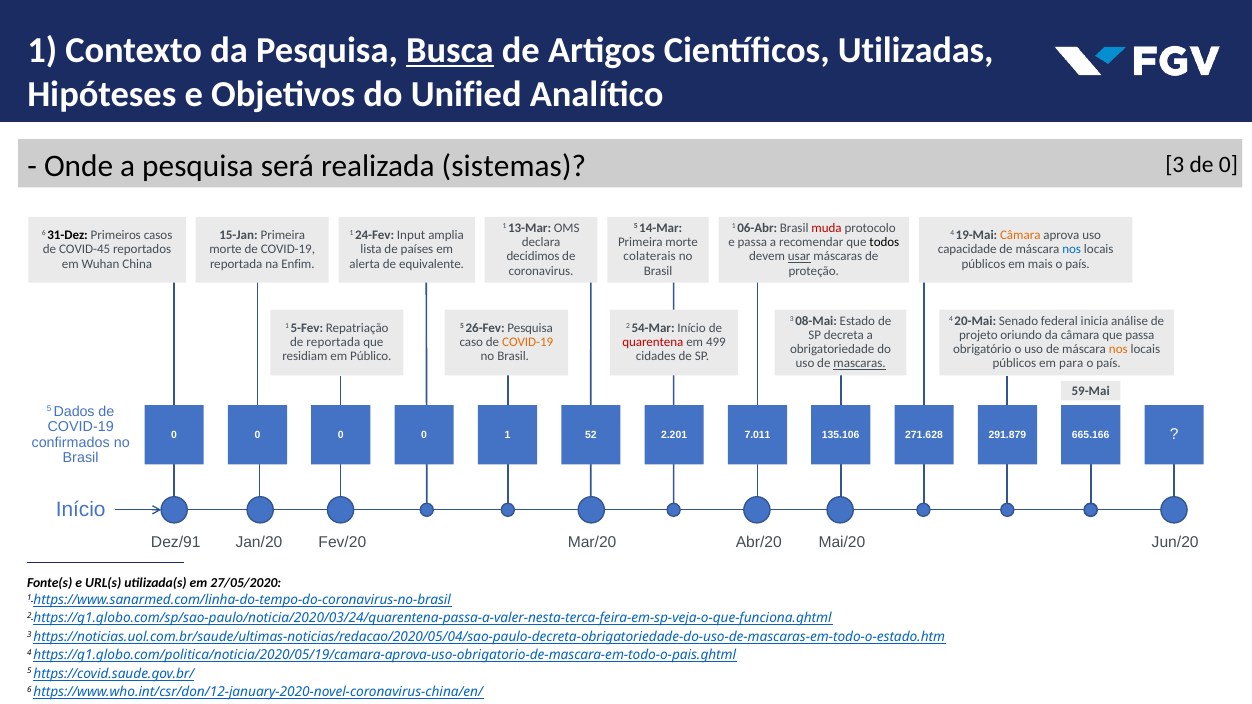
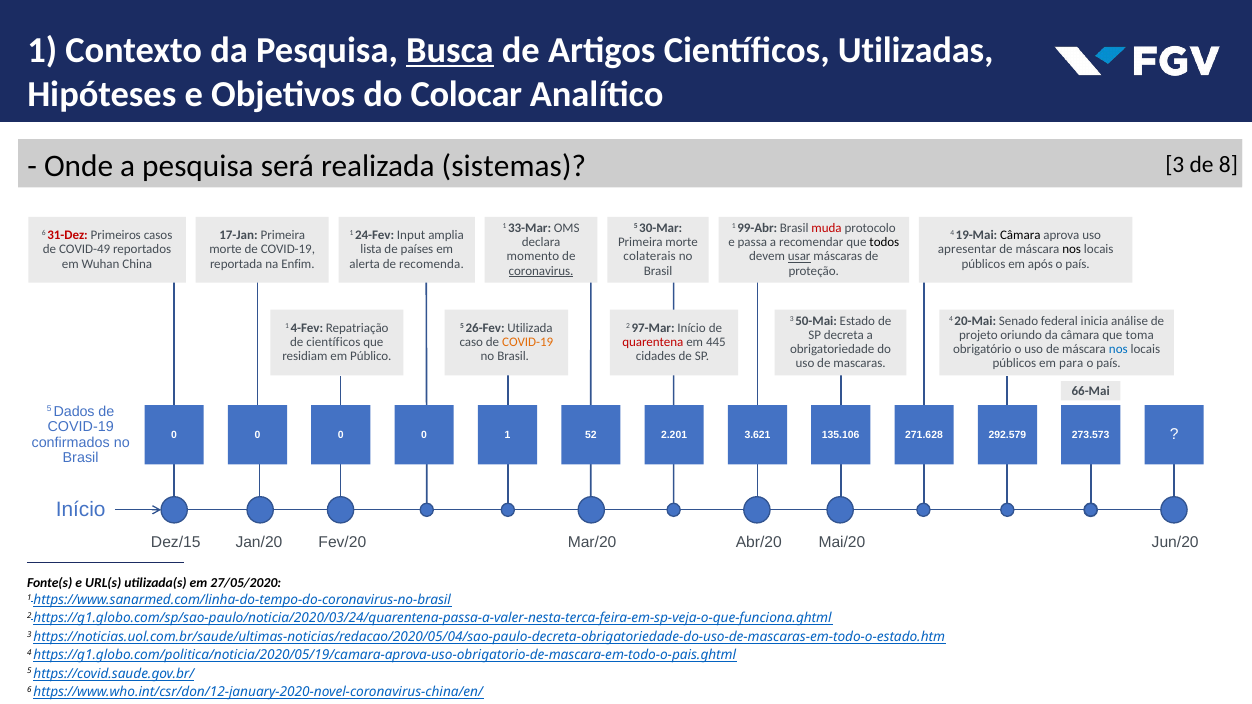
Unified: Unified -> Colocar
de 0: 0 -> 8
13-Mar: 13-Mar -> 33-Mar
14-Mar: 14-Mar -> 30-Mar
06-Abr: 06-Abr -> 99-Abr
15-Jan: 15-Jan -> 17-Jan
31-Dez colour: black -> red
Câmara at (1020, 236) colour: orange -> black
COVID-45: COVID-45 -> COVID-49
capacidade: capacidade -> apresentar
nos at (1072, 250) colour: blue -> black
decidimos: decidimos -> momento
equivalente: equivalente -> recomenda
mais: mais -> após
coronavirus underline: none -> present
08-Mai: 08-Mai -> 50-Mai
5-Fev: 5-Fev -> 4-Fev
26-Fev Pesquisa: Pesquisa -> Utilizada
54-Mar: 54-Mar -> 97-Mar
que passa: passa -> toma
de reportada: reportada -> científicos
499: 499 -> 445
nos at (1118, 350) colour: orange -> blue
mascaras underline: present -> none
59-Mai: 59-Mai -> 66-Mai
7.011: 7.011 -> 3.621
291.879: 291.879 -> 292.579
665.166: 665.166 -> 273.573
Dez/91: Dez/91 -> Dez/15
